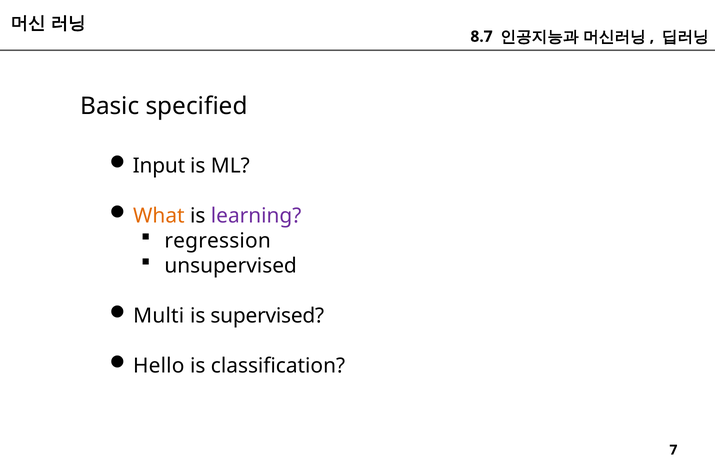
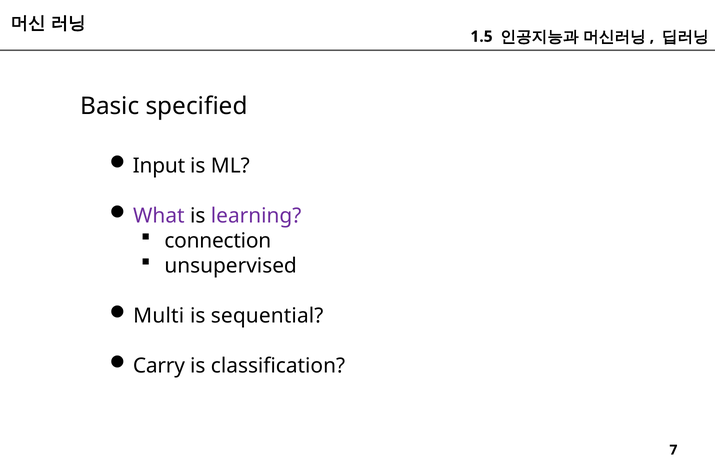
8.7: 8.7 -> 1.5
What colour: orange -> purple
regression: regression -> connection
supervised: supervised -> sequential
Hello: Hello -> Carry
